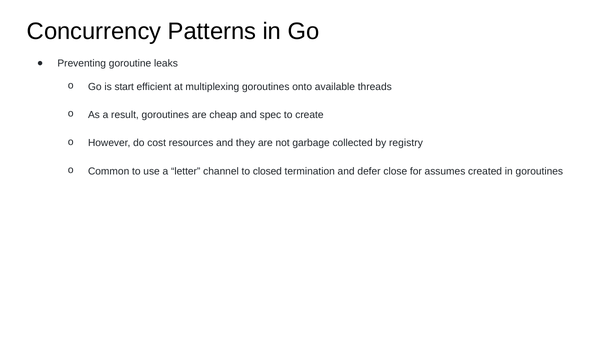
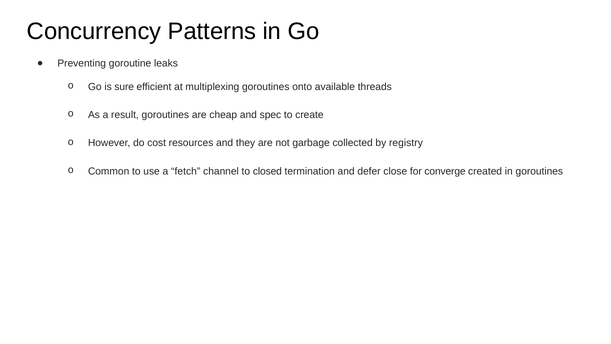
start: start -> sure
letter: letter -> fetch
assumes: assumes -> converge
